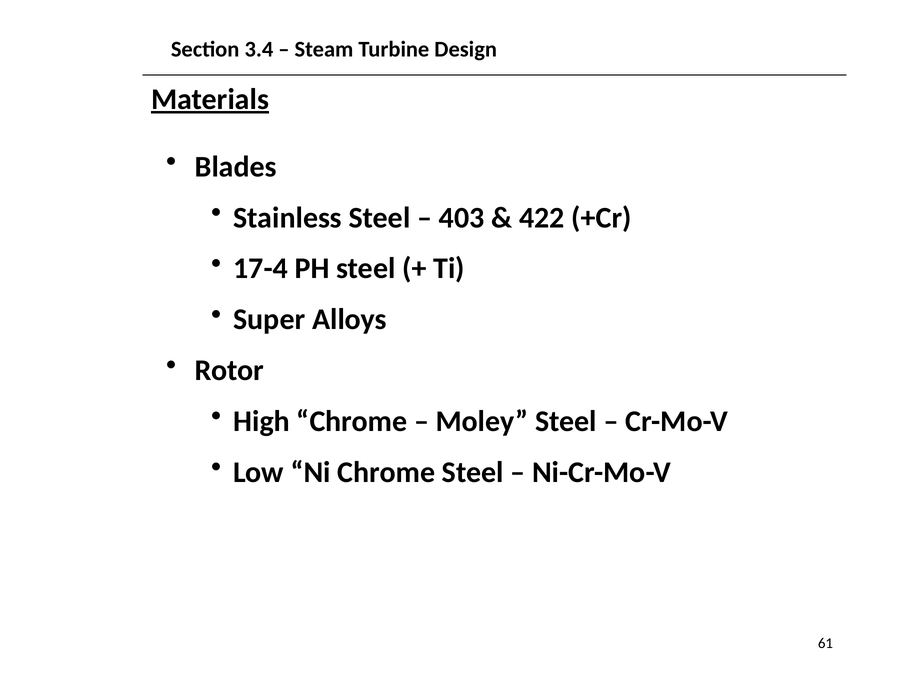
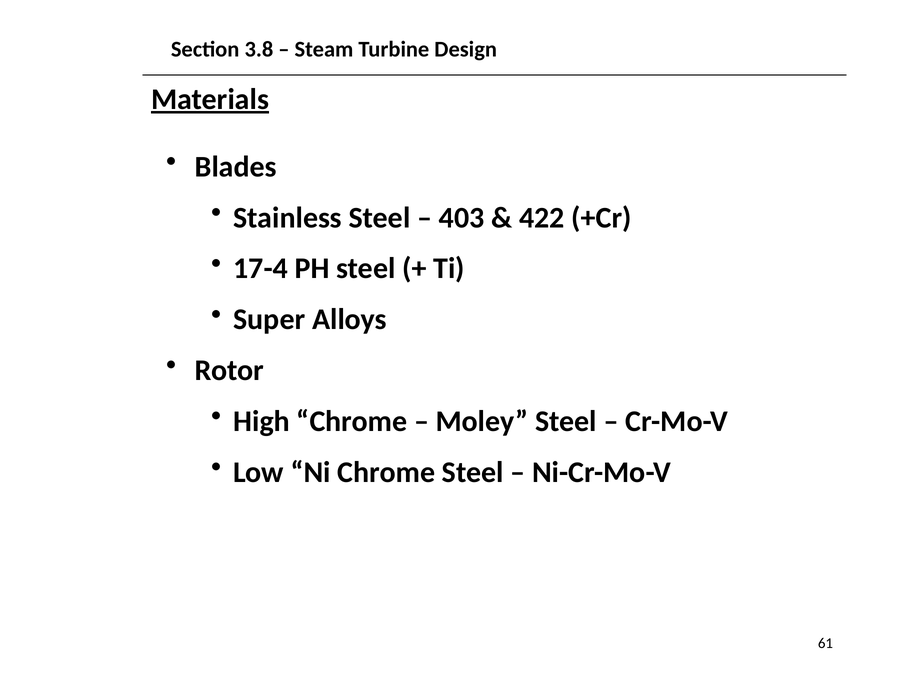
3.4: 3.4 -> 3.8
